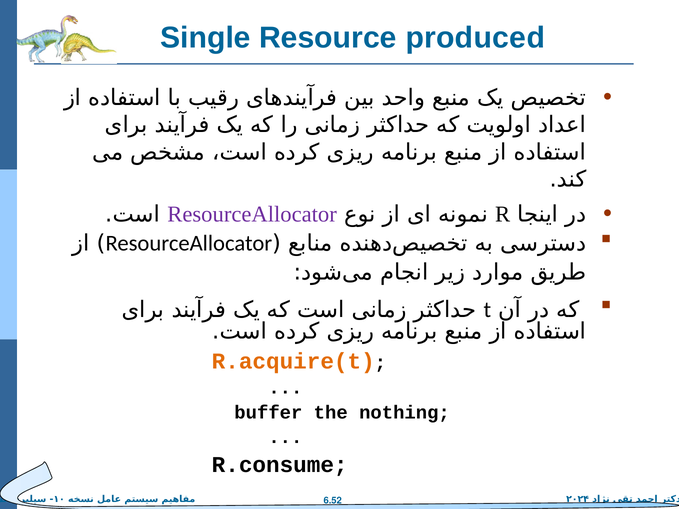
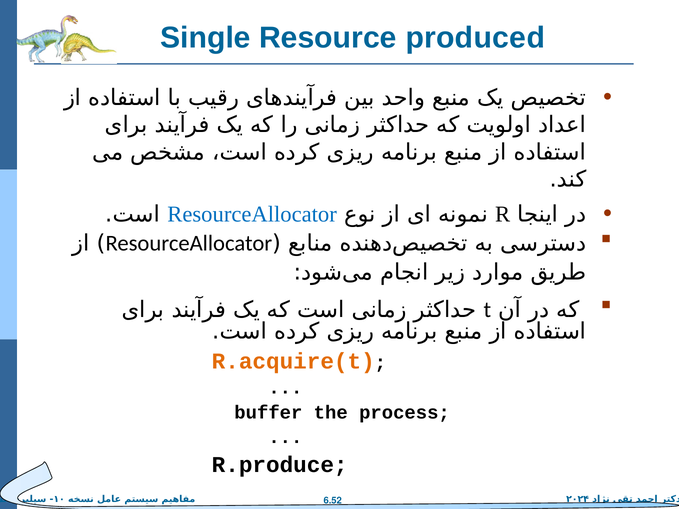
ResourceAllocator at (252, 214) colour: purple -> blue
nothing: nothing -> process
R.consume: R.consume -> R.produce
